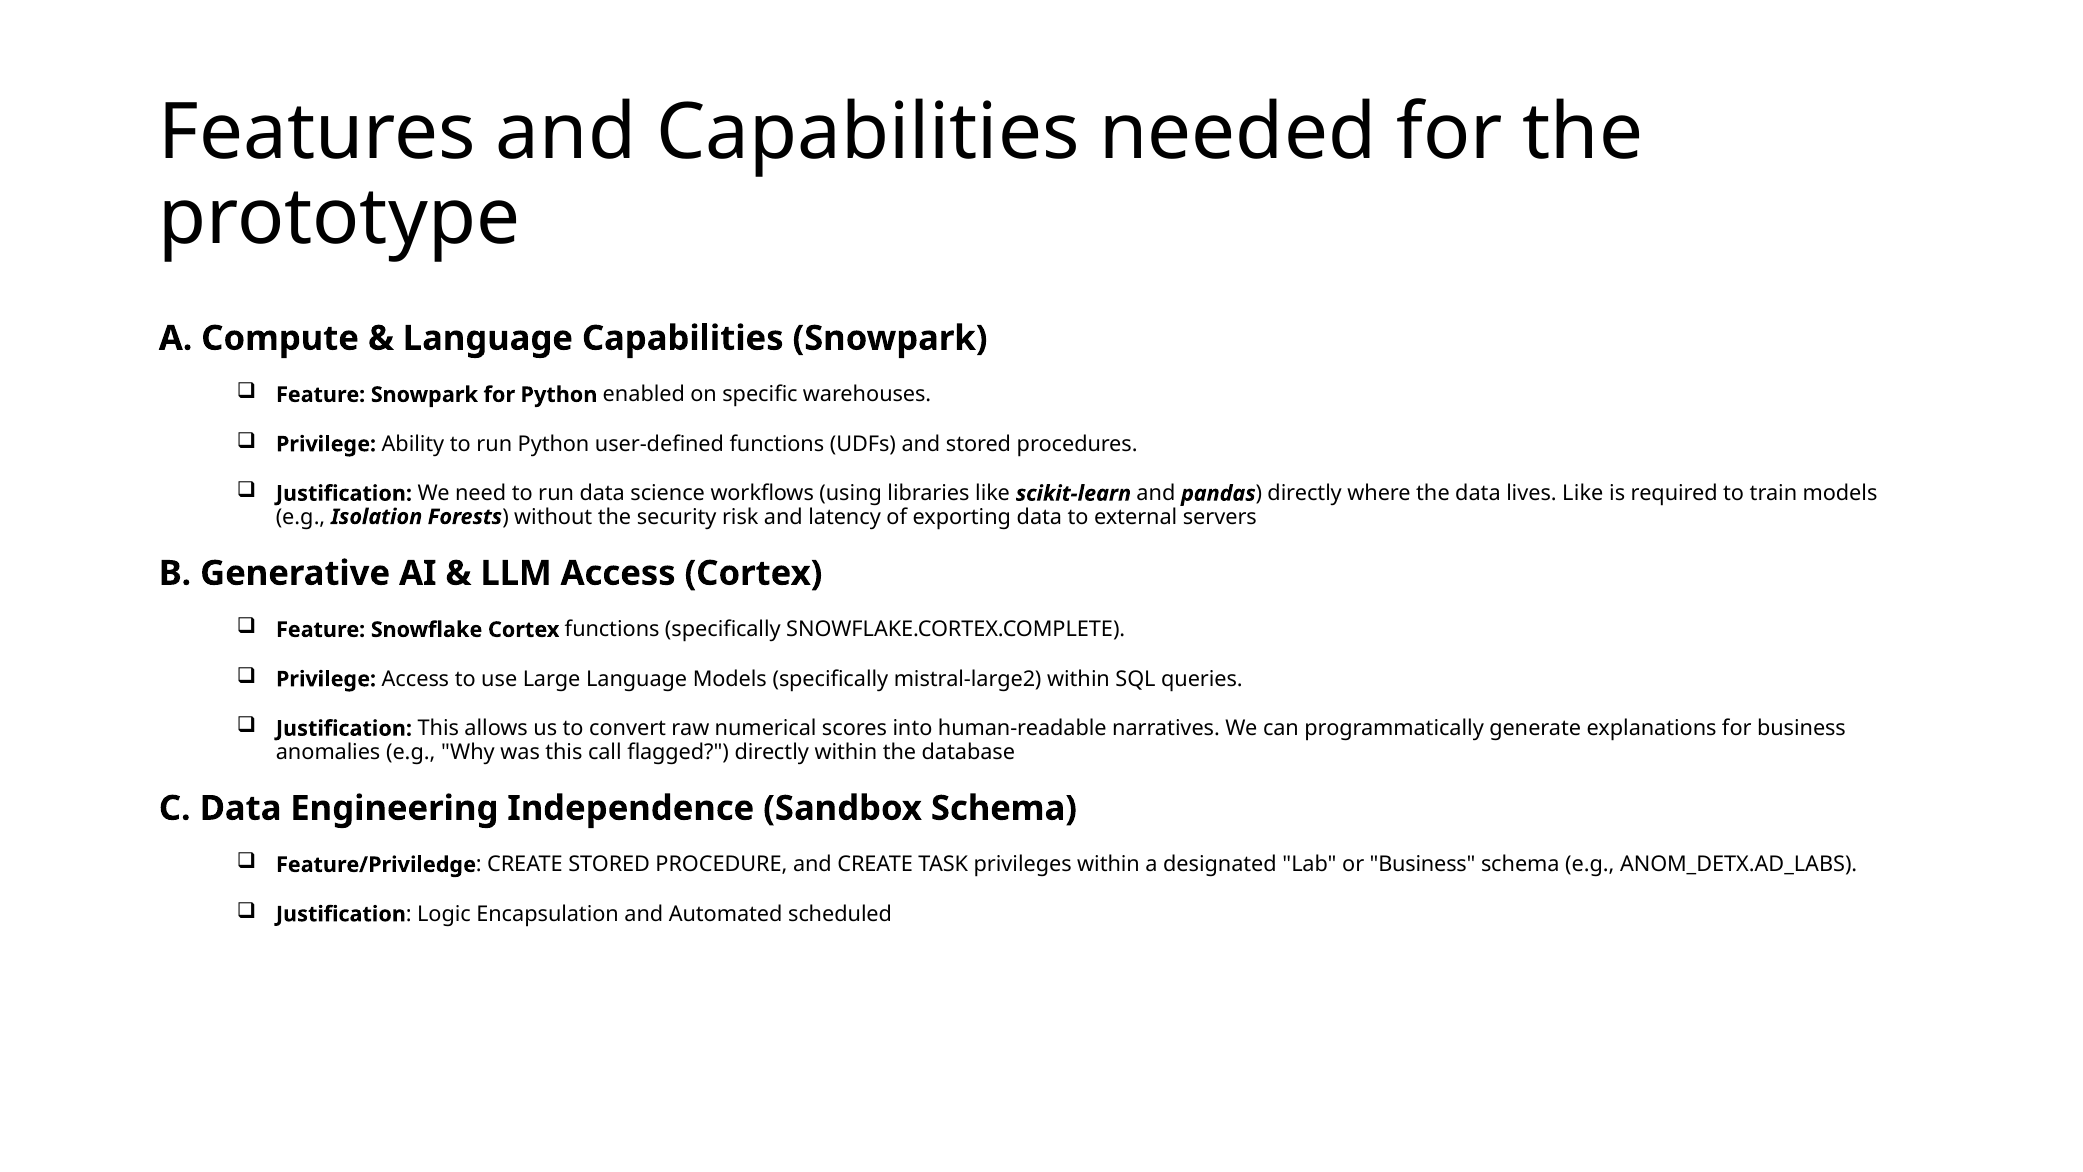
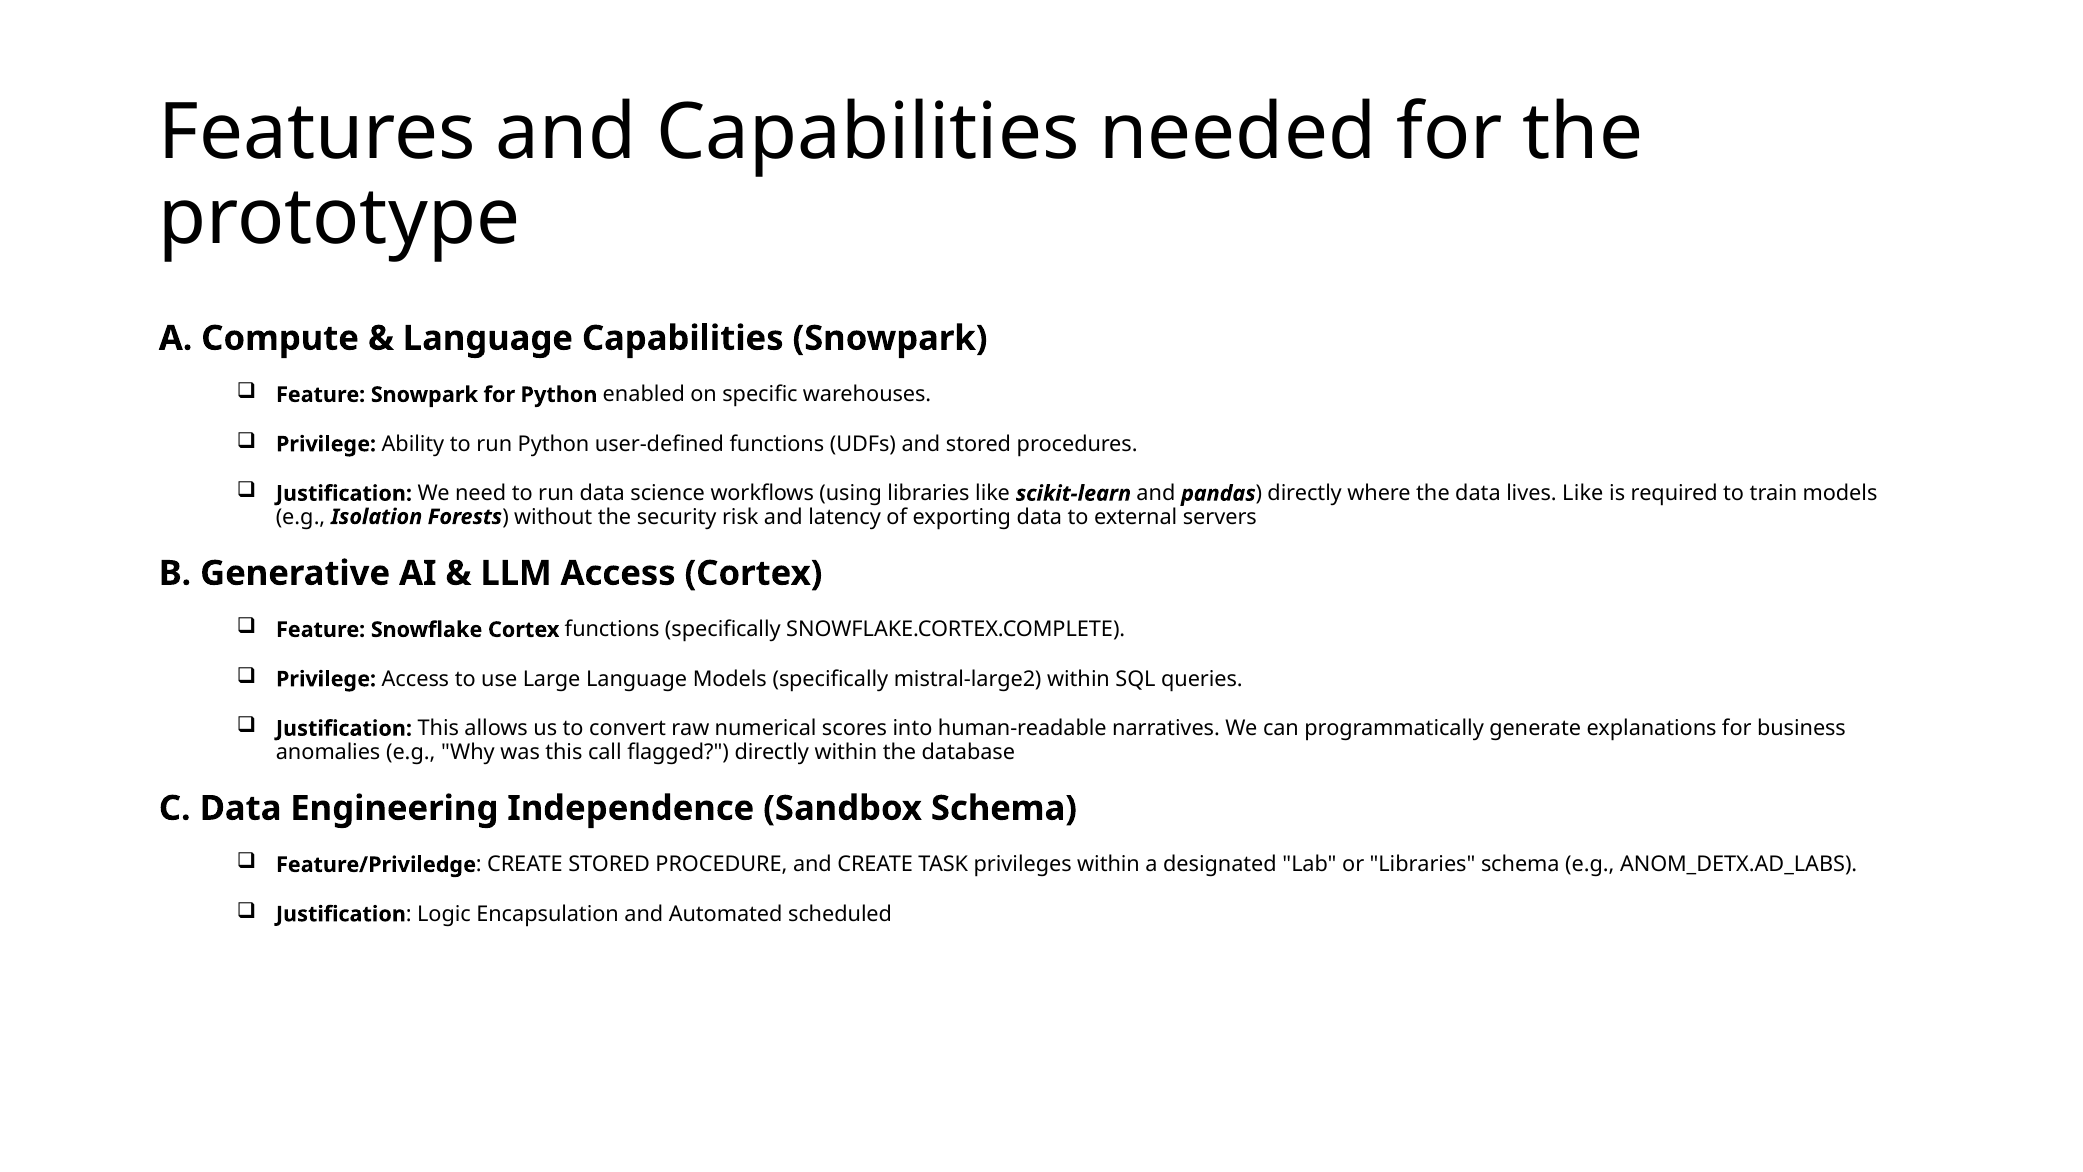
or Business: Business -> Libraries
